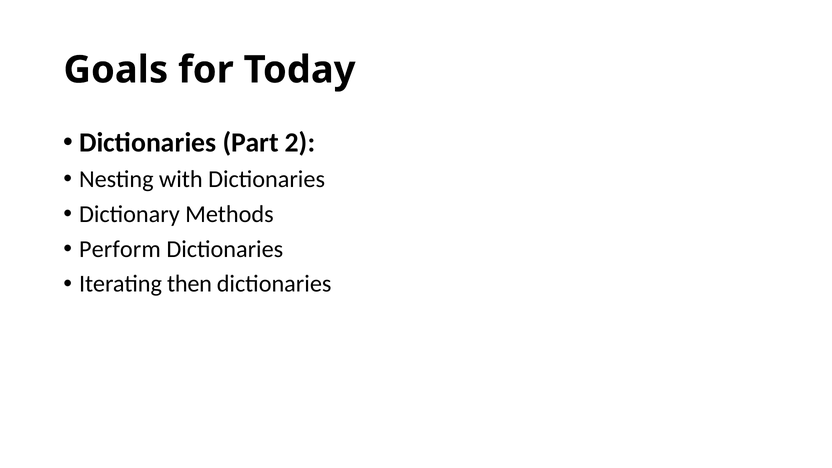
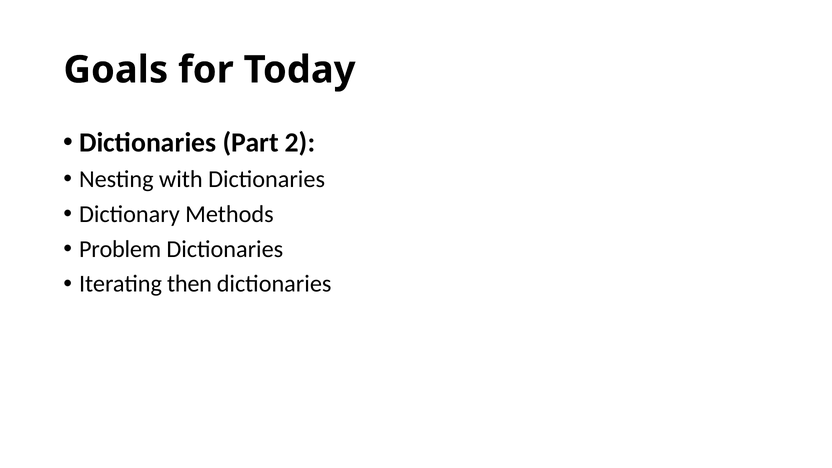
Perform: Perform -> Problem
